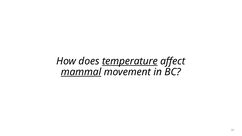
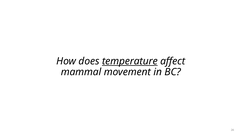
mammal underline: present -> none
